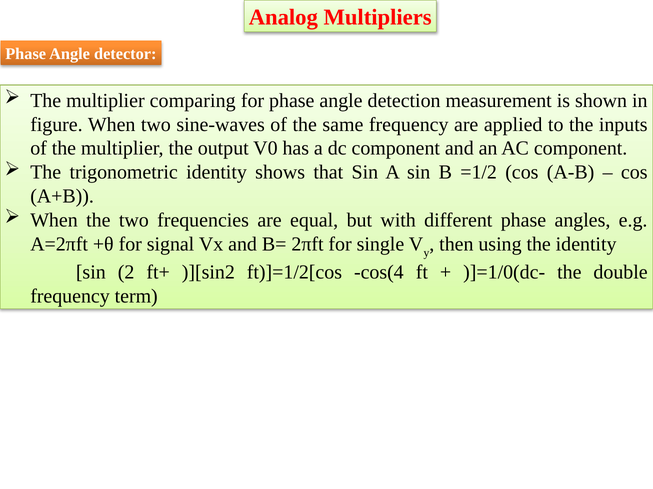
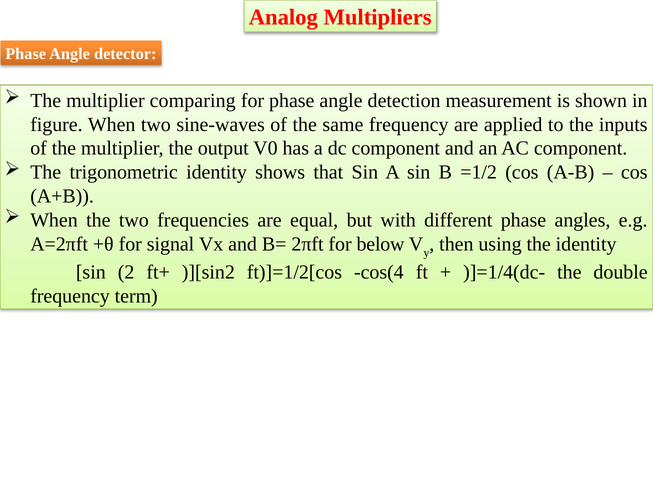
single: single -> below
)]=1/0(dc-: )]=1/0(dc- -> )]=1/4(dc-
